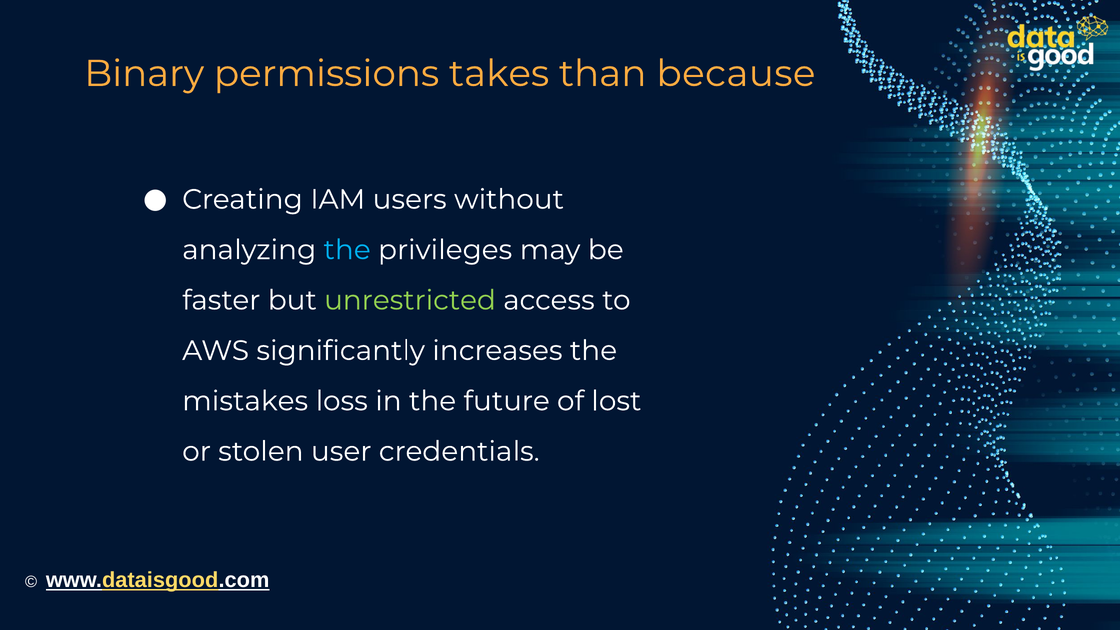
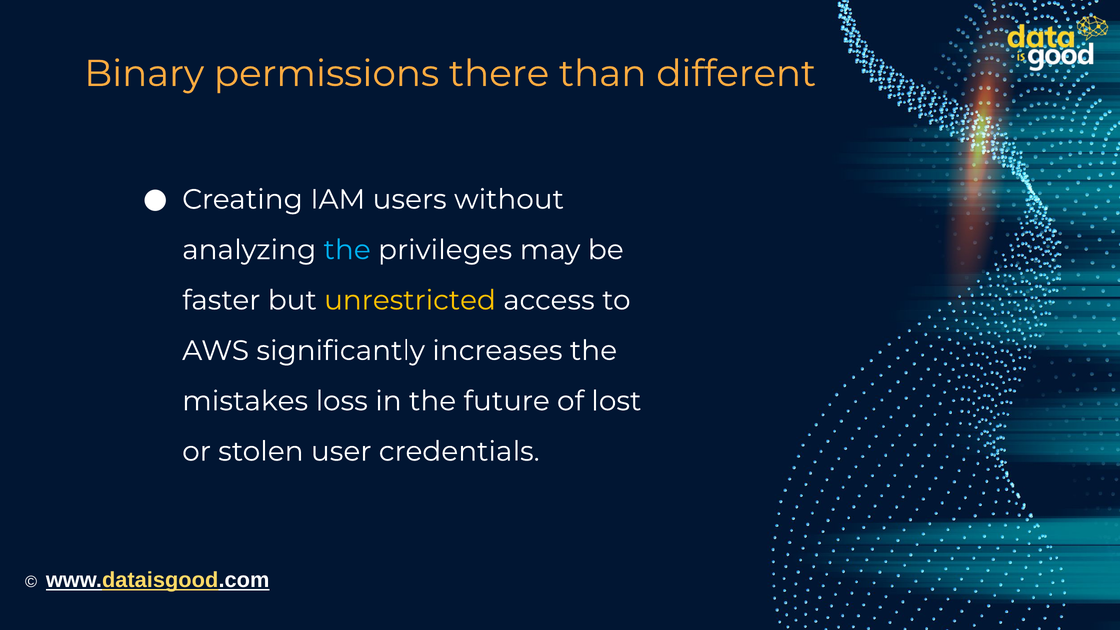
takes: takes -> there
because: because -> different
unrestricted colour: light green -> yellow
